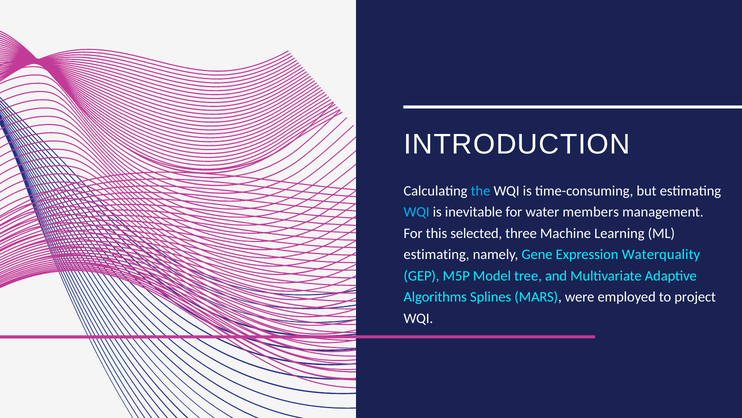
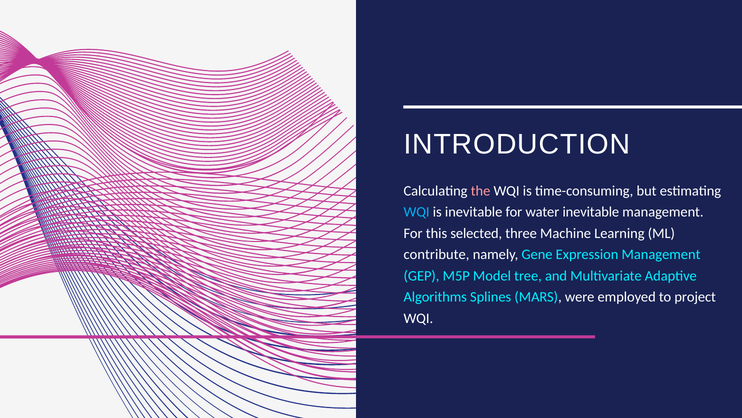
the colour: light blue -> pink
water members: members -> inevitable
estimating at (437, 254): estimating -> contribute
Expression Waterquality: Waterquality -> Management
